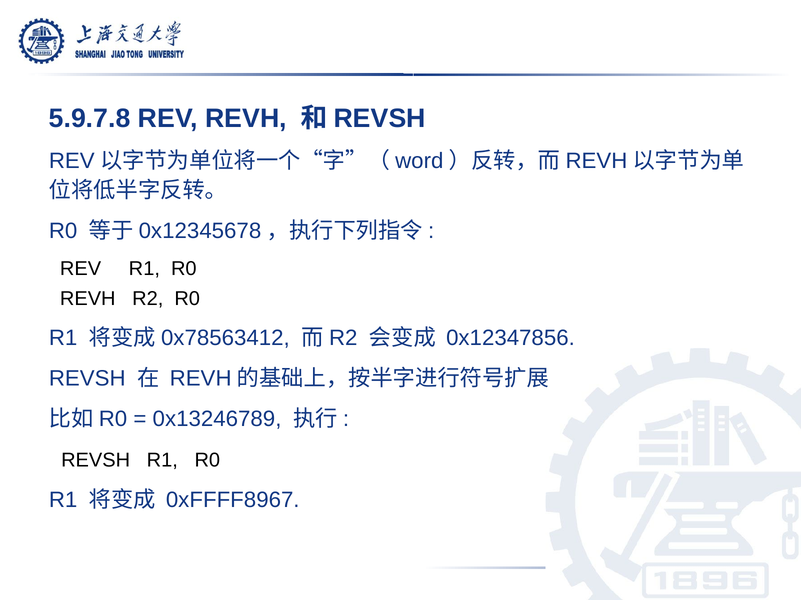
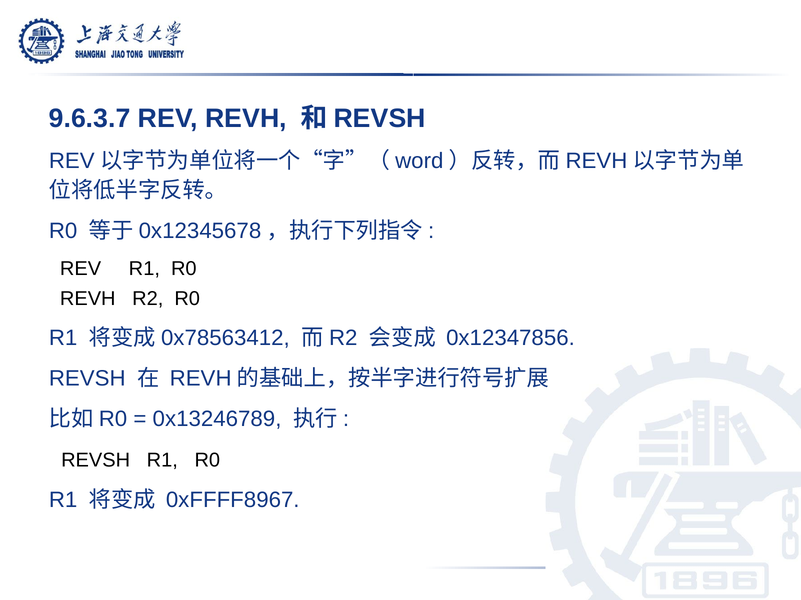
5.9.7.8: 5.9.7.8 -> 9.6.3.7
